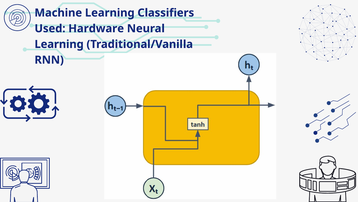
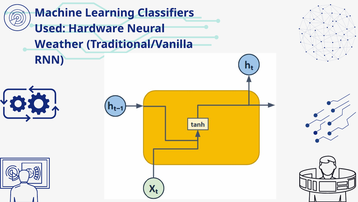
Learning at (59, 44): Learning -> Weather
